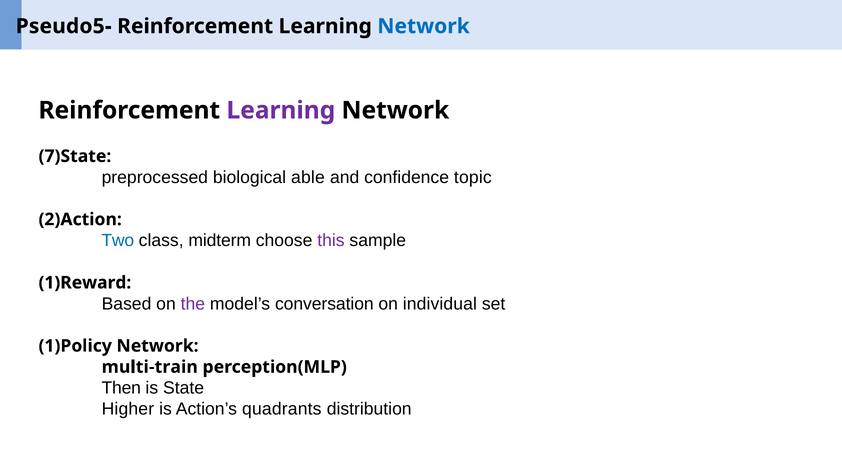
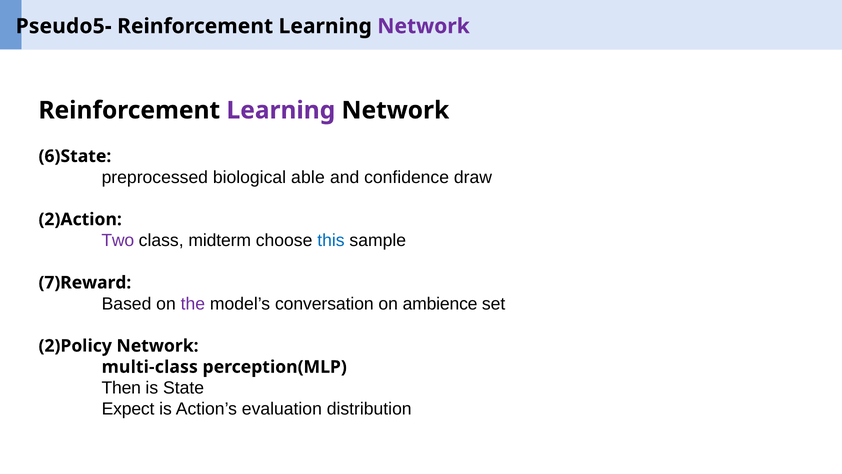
Network at (424, 26) colour: blue -> purple
7)State: 7)State -> 6)State
topic: topic -> draw
Two colour: blue -> purple
this colour: purple -> blue
1)Reward: 1)Reward -> 7)Reward
individual: individual -> ambience
1)Policy: 1)Policy -> 2)Policy
multi-train: multi-train -> multi-class
Higher: Higher -> Expect
quadrants: quadrants -> evaluation
